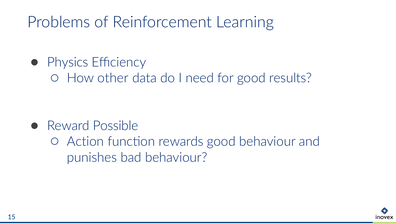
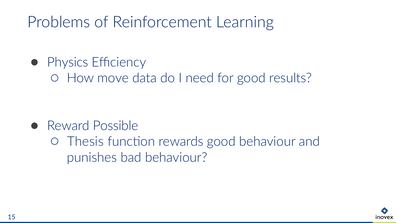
other: other -> move
Action: Action -> Thesis
